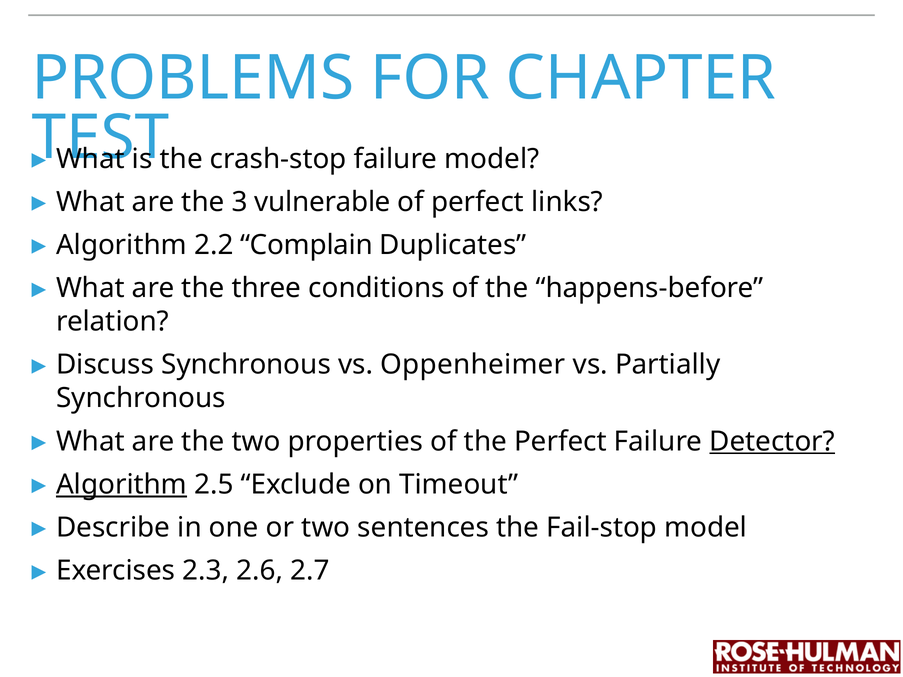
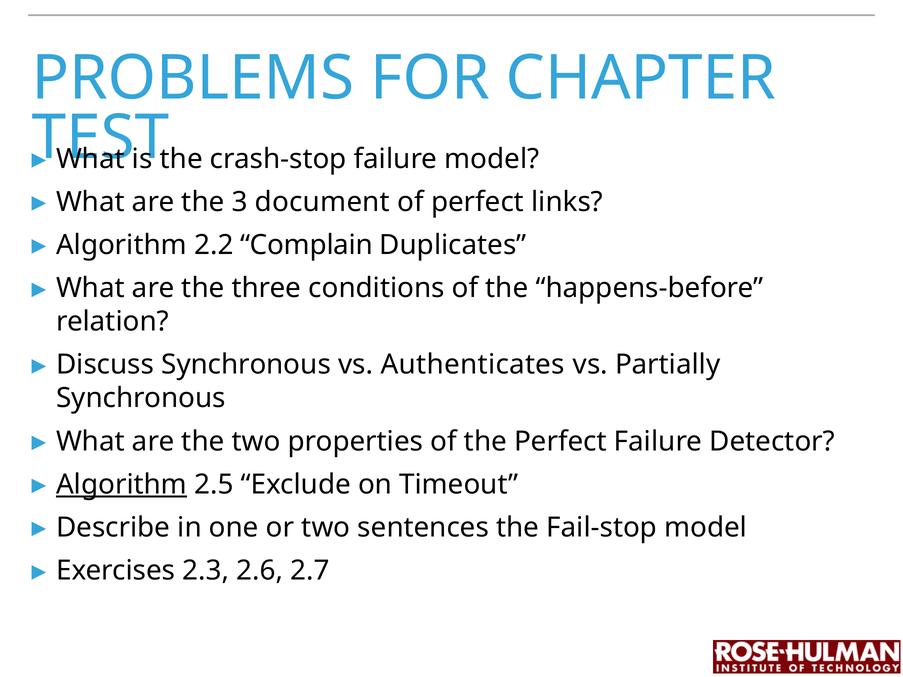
vulnerable: vulnerable -> document
Oppenheimer: Oppenheimer -> Authenticates
Detector underline: present -> none
